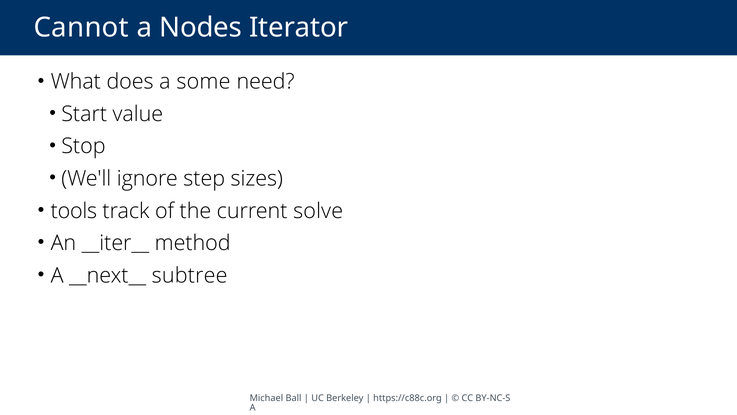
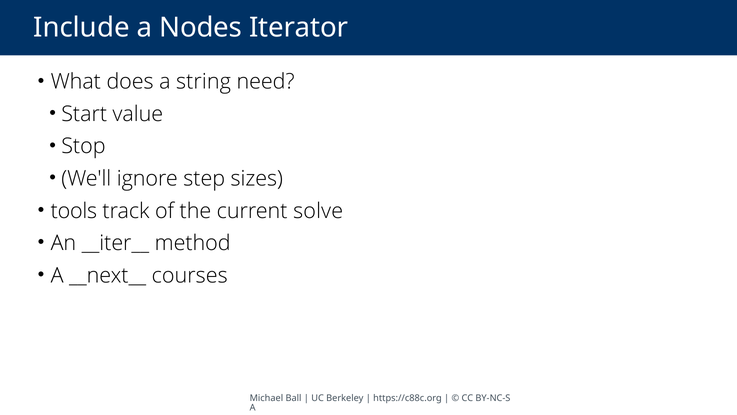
Cannot: Cannot -> Include
some: some -> string
subtree: subtree -> courses
